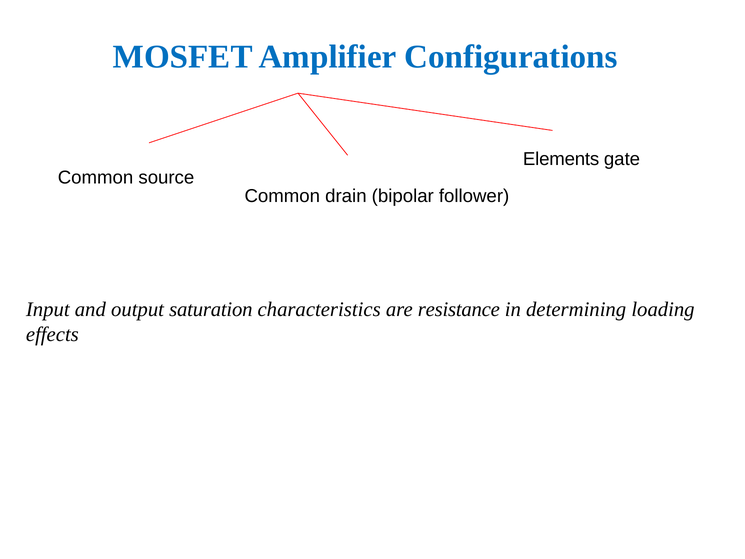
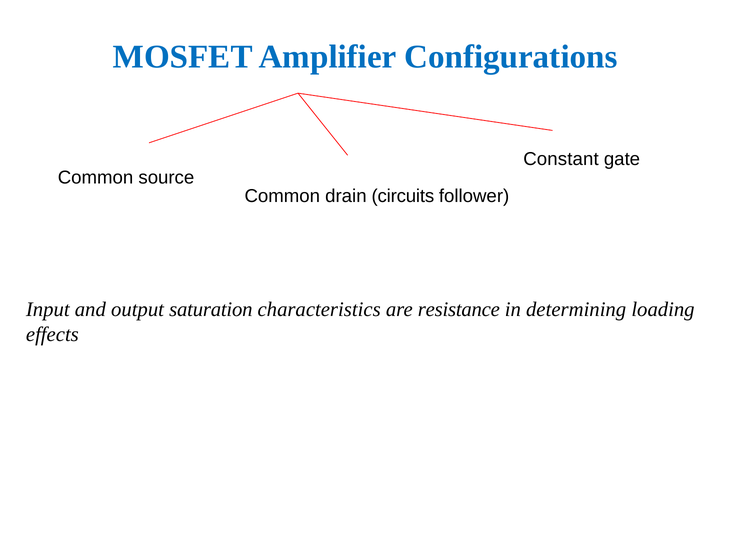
Elements: Elements -> Constant
bipolar: bipolar -> circuits
